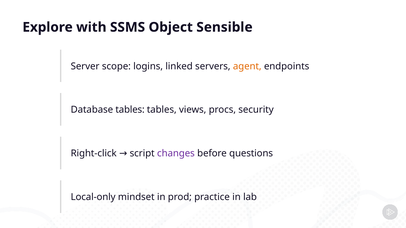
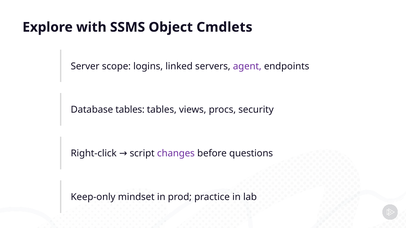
Sensible: Sensible -> Cmdlets
agent colour: orange -> purple
Local-only: Local-only -> Keep-only
